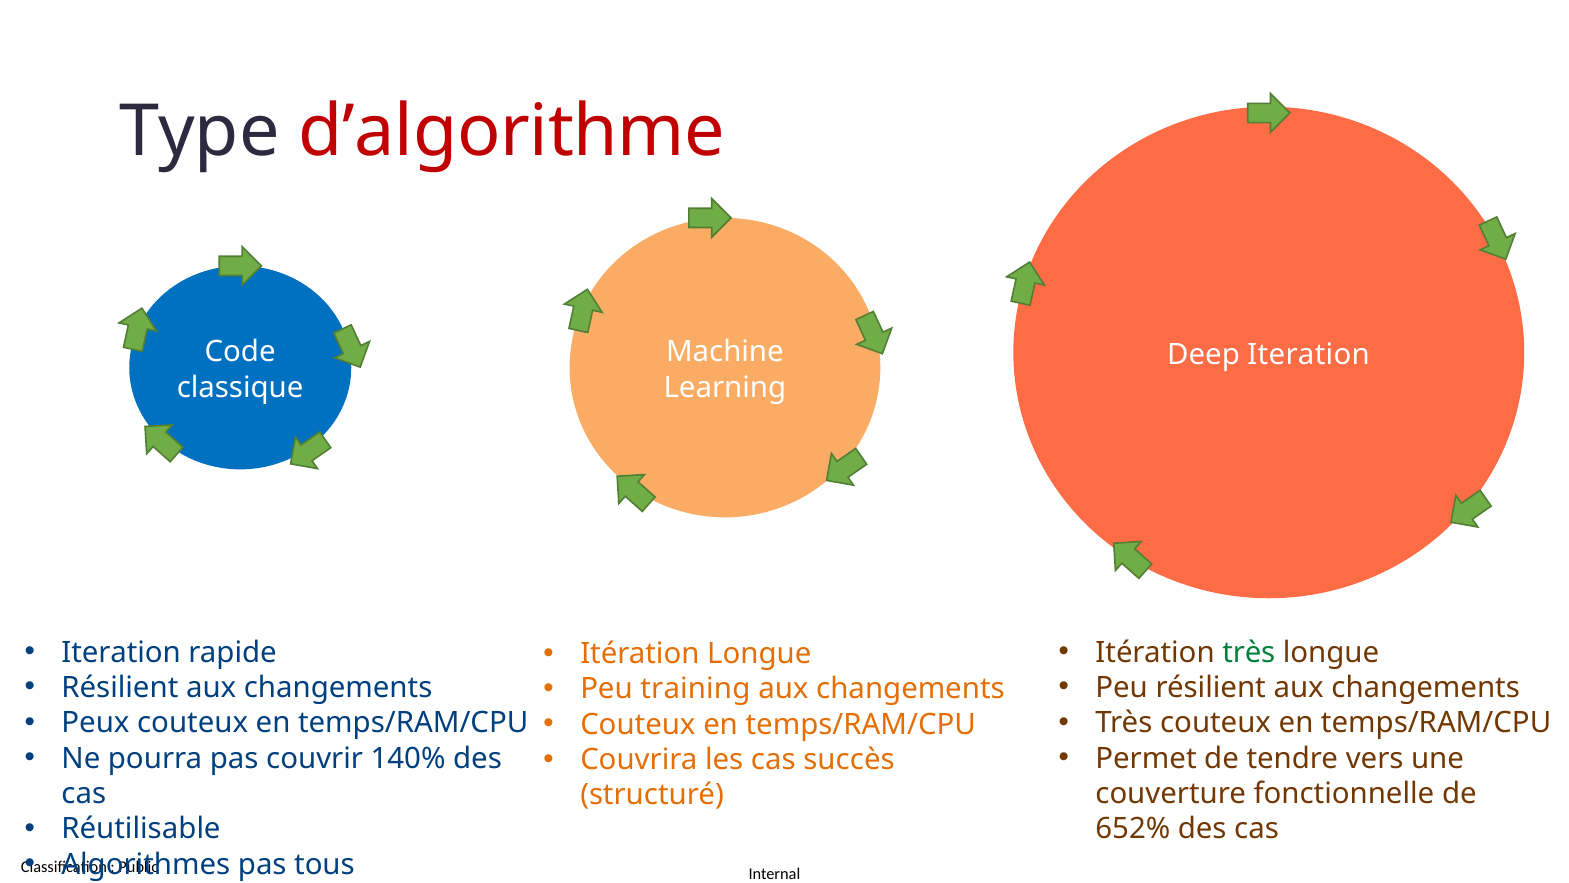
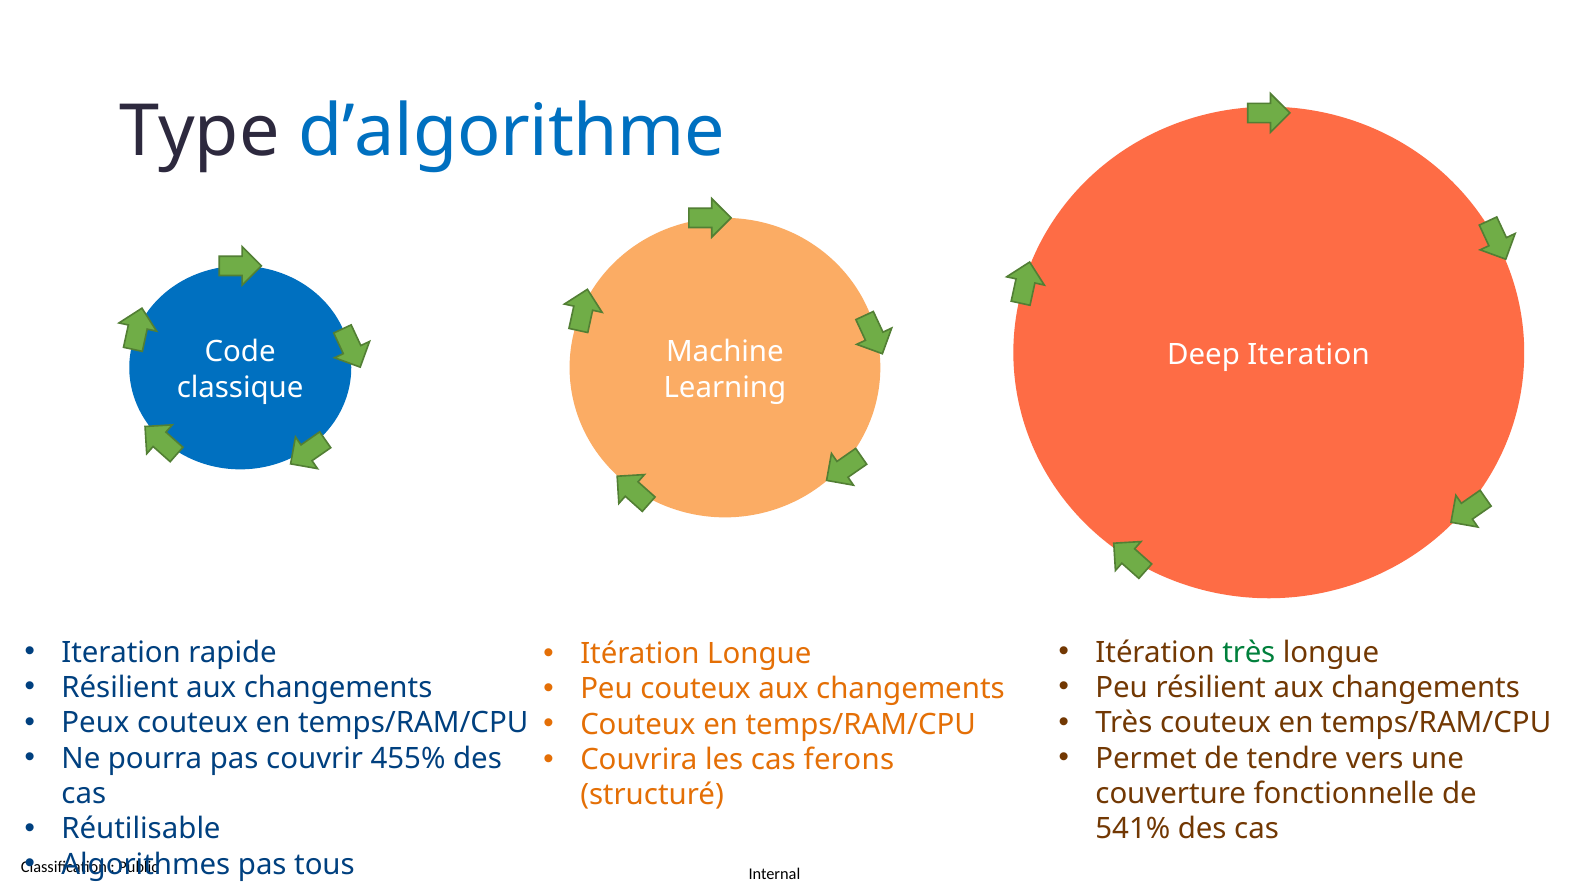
d’algorithme colour: red -> blue
Peu training: training -> couteux
140%: 140% -> 455%
succès: succès -> ferons
652%: 652% -> 541%
